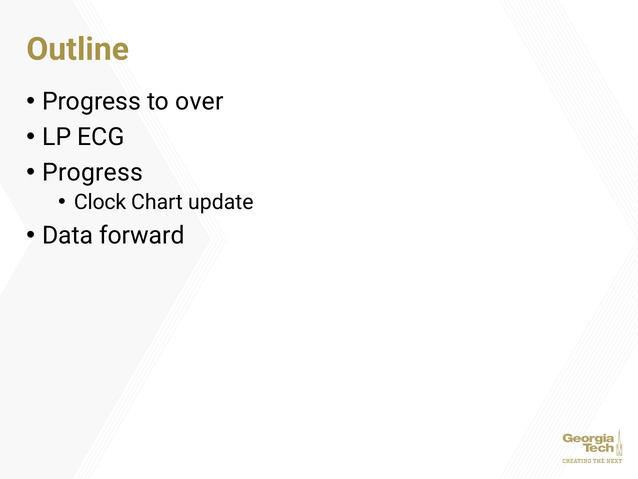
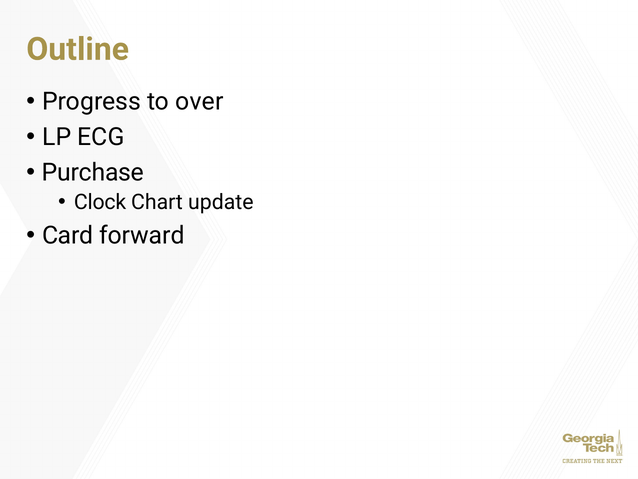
Progress at (93, 172): Progress -> Purchase
Data: Data -> Card
